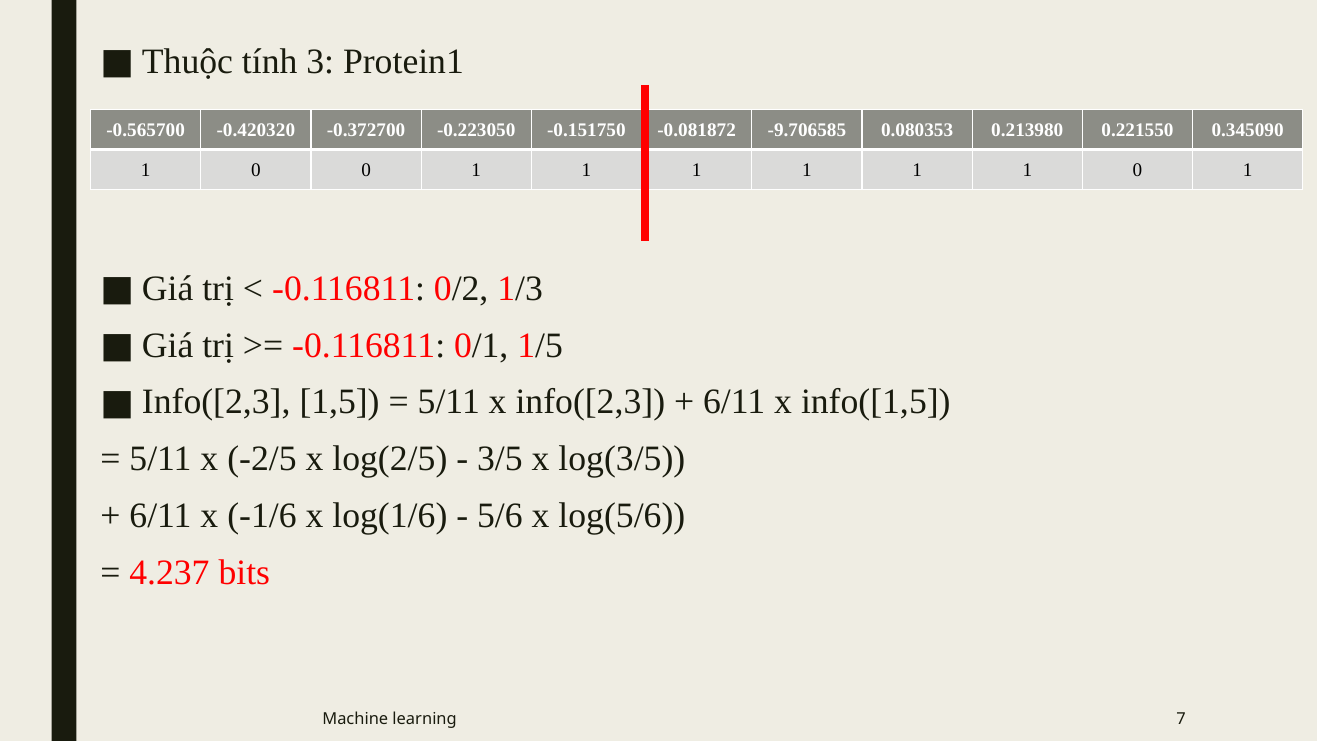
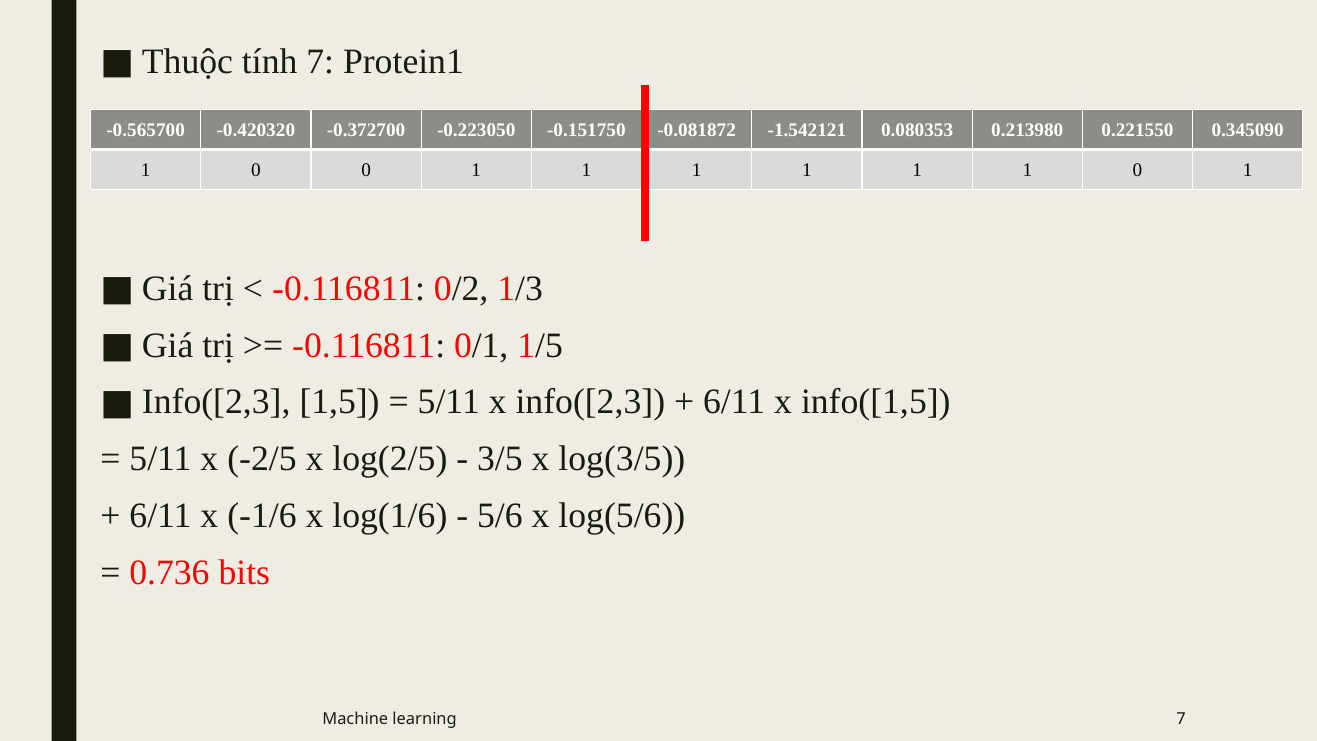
tính 3: 3 -> 7
-9.706585: -9.706585 -> -1.542121
4.237: 4.237 -> 0.736
